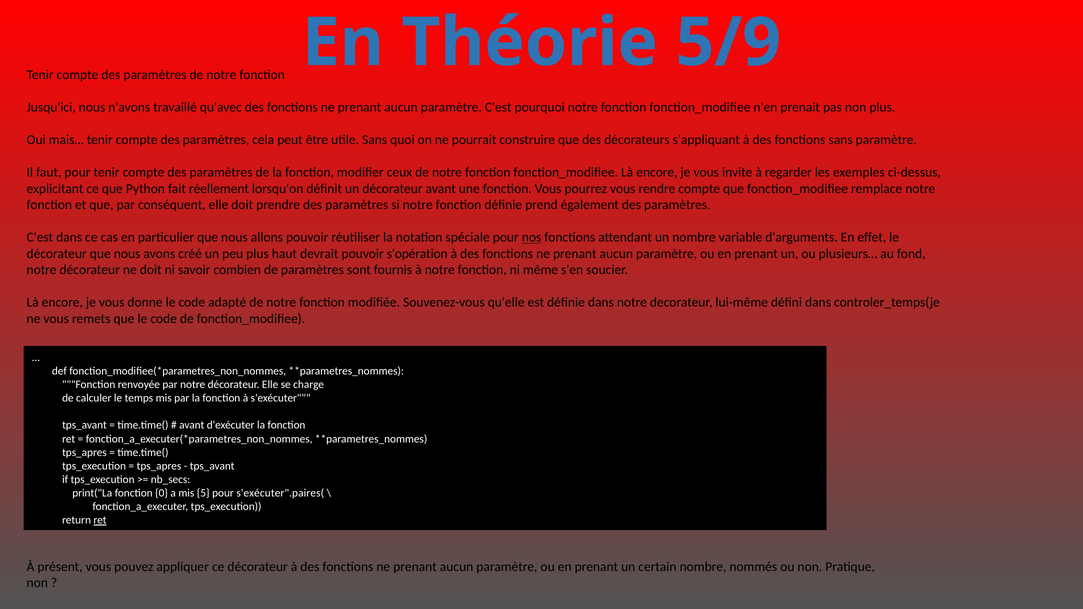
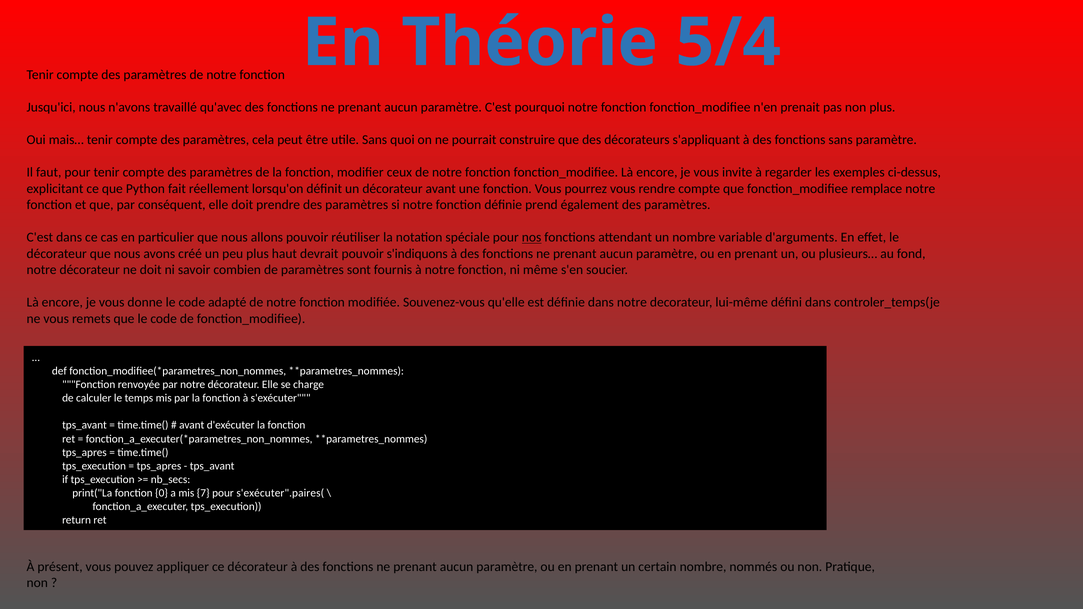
5/9: 5/9 -> 5/4
s'opération: s'opération -> s'indiquons
5: 5 -> 7
ret at (100, 520) underline: present -> none
